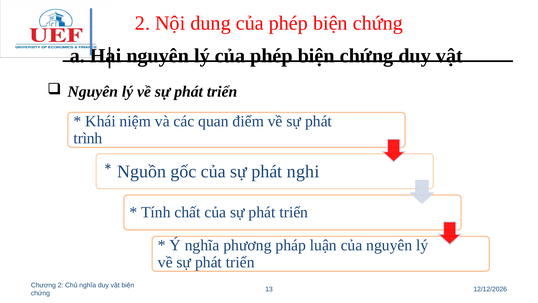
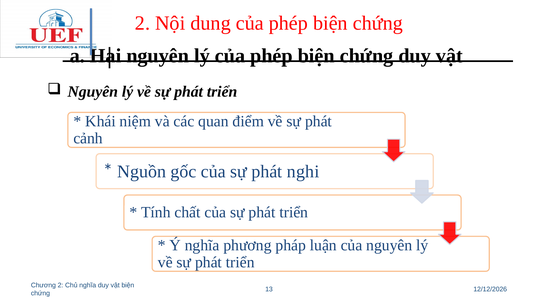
trình: trình -> cảnh
